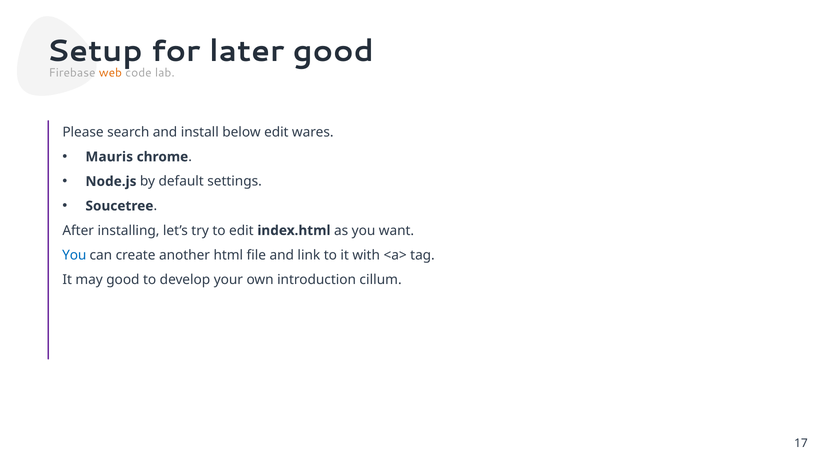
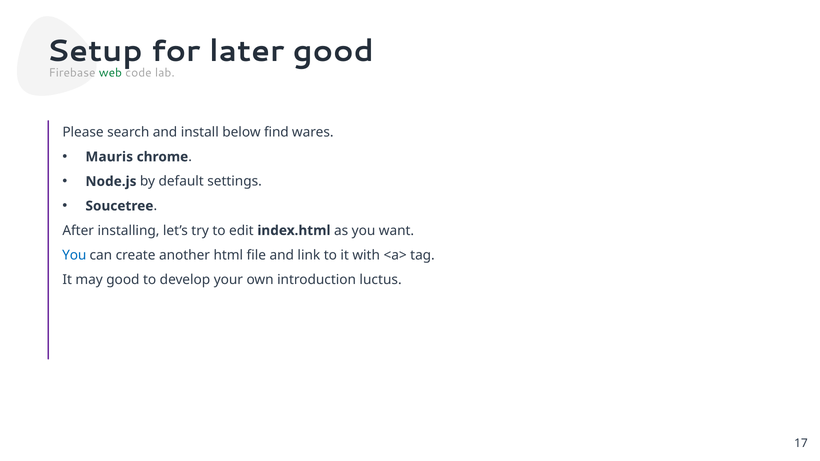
web colour: orange -> green
below edit: edit -> find
cillum: cillum -> luctus
